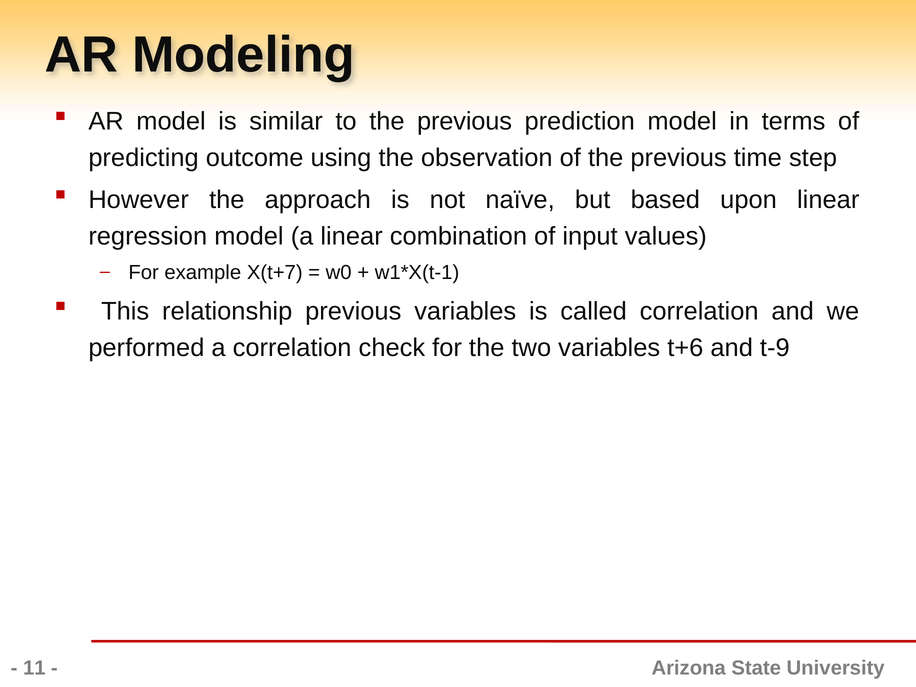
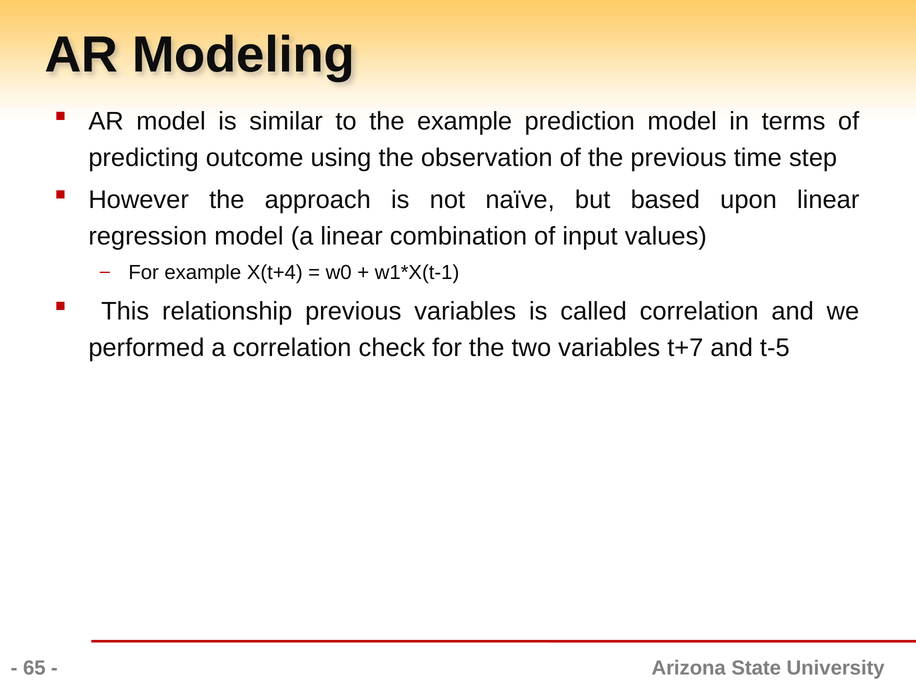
to the previous: previous -> example
X(t+7: X(t+7 -> X(t+4
t+6: t+6 -> t+7
t-9: t-9 -> t-5
11: 11 -> 65
